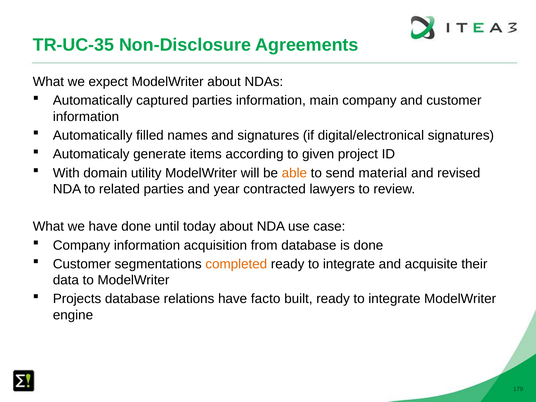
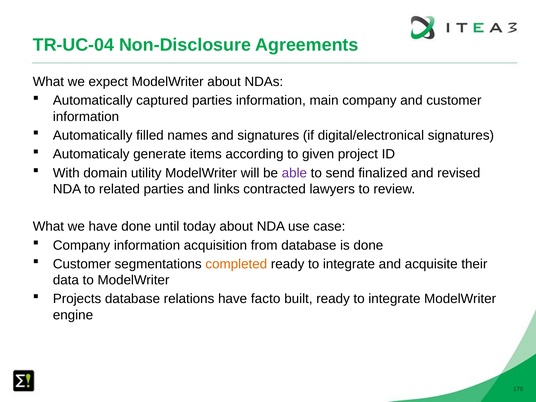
TR-UC-35: TR-UC-35 -> TR-UC-04
able colour: orange -> purple
material: material -> finalized
year: year -> links
